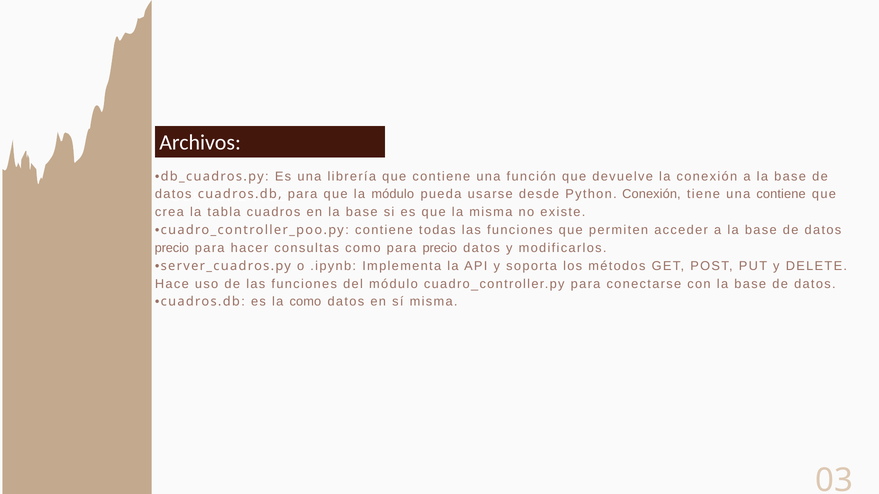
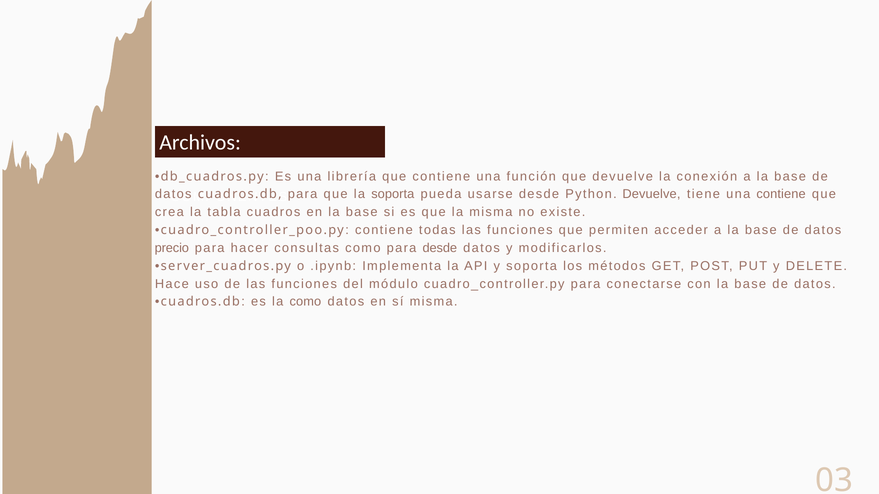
la módulo: módulo -> soporta
Python Conexión: Conexión -> Devuelve
para precio: precio -> desde
